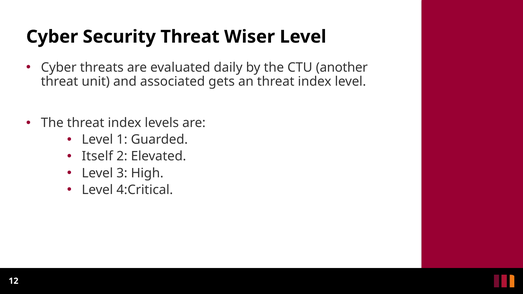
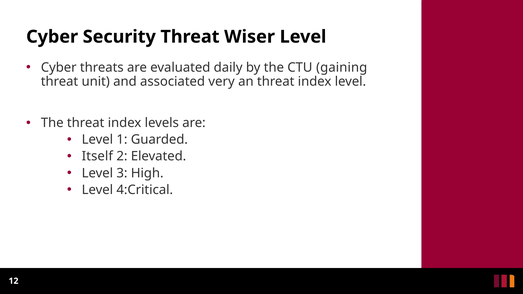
another: another -> gaining
gets: gets -> very
